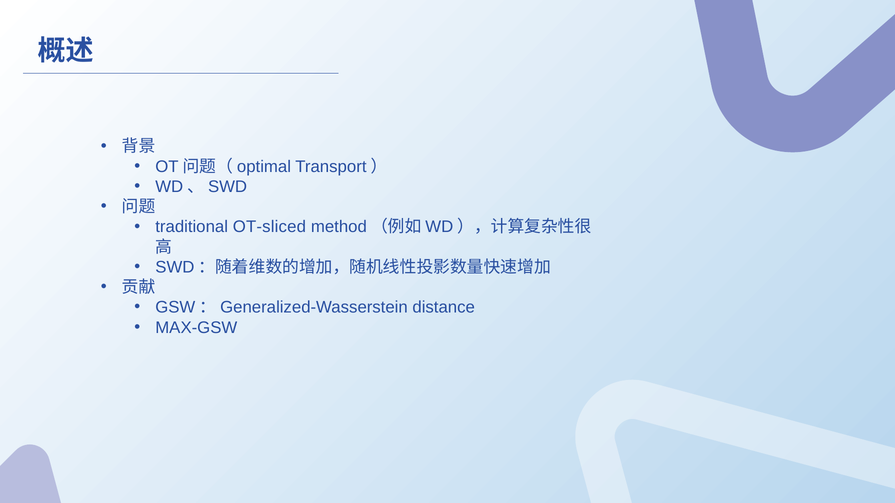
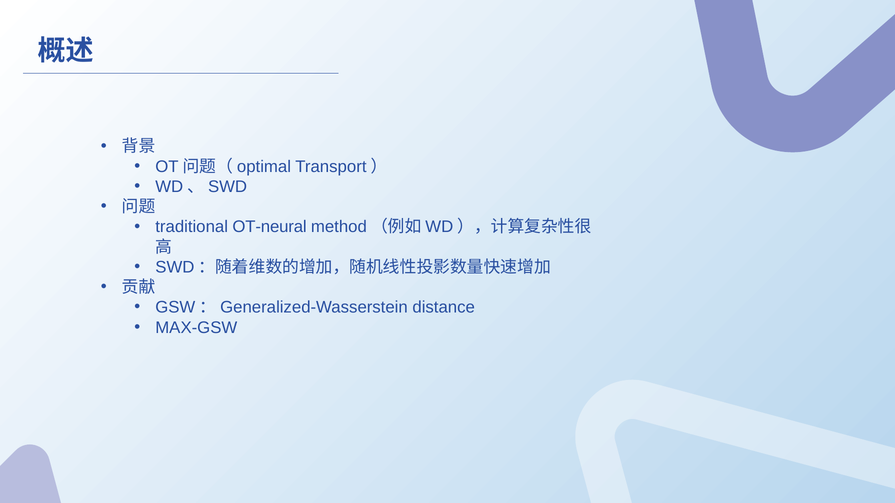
OT-sliced: OT-sliced -> OT-neural
